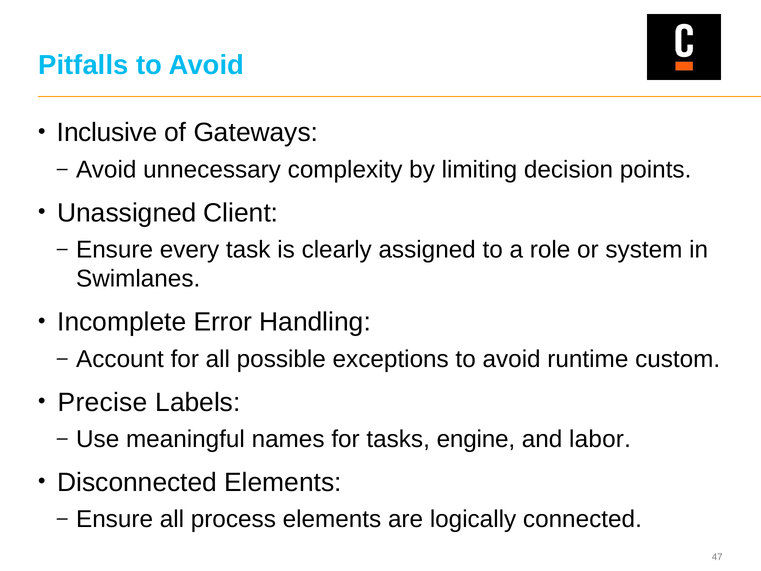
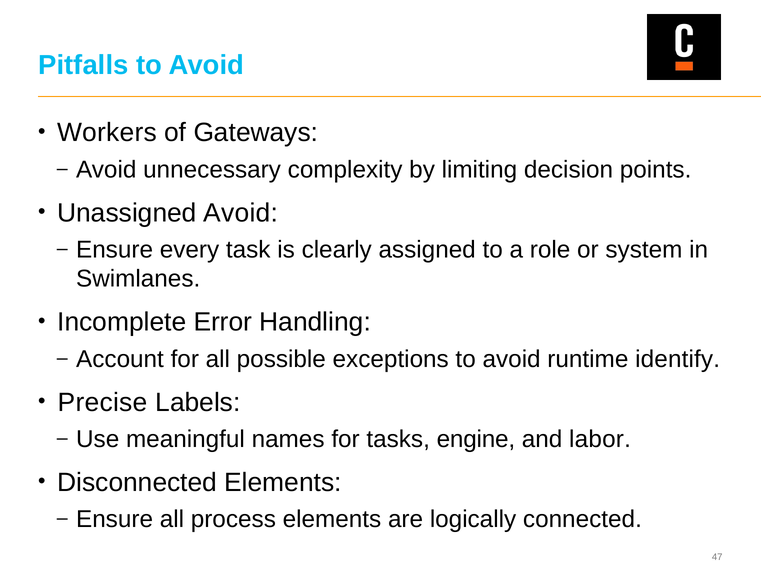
Inclusive: Inclusive -> Workers
Unassigned Client: Client -> Avoid
custom: custom -> identify
